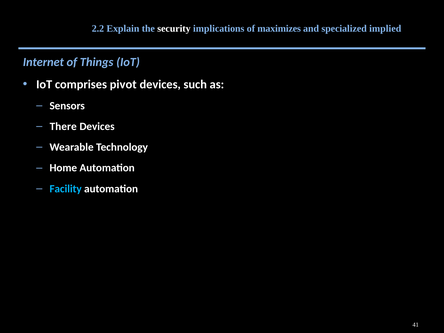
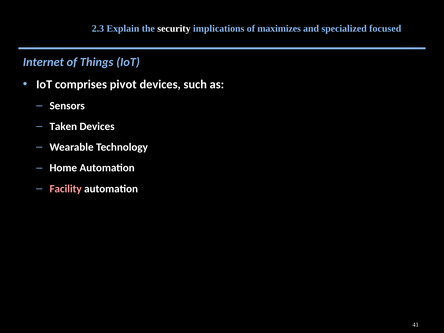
2.2: 2.2 -> 2.3
implied: implied -> focused
There: There -> Taken
Facility colour: light blue -> pink
